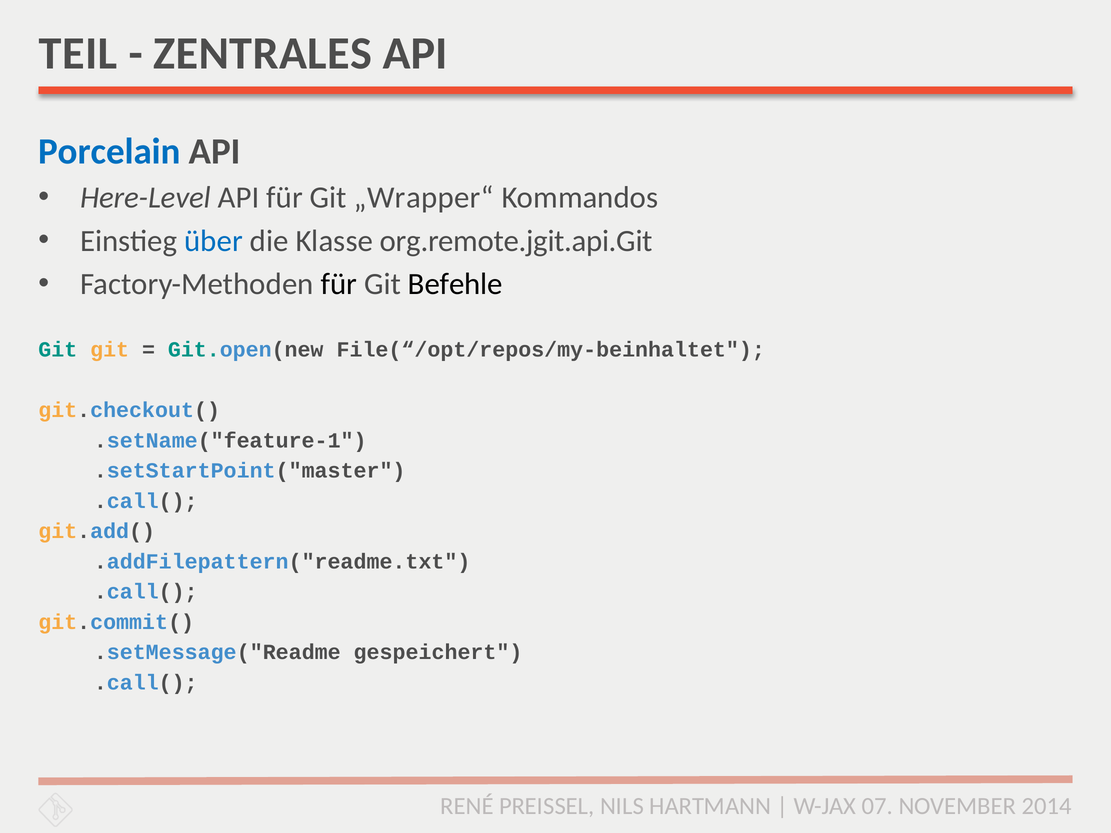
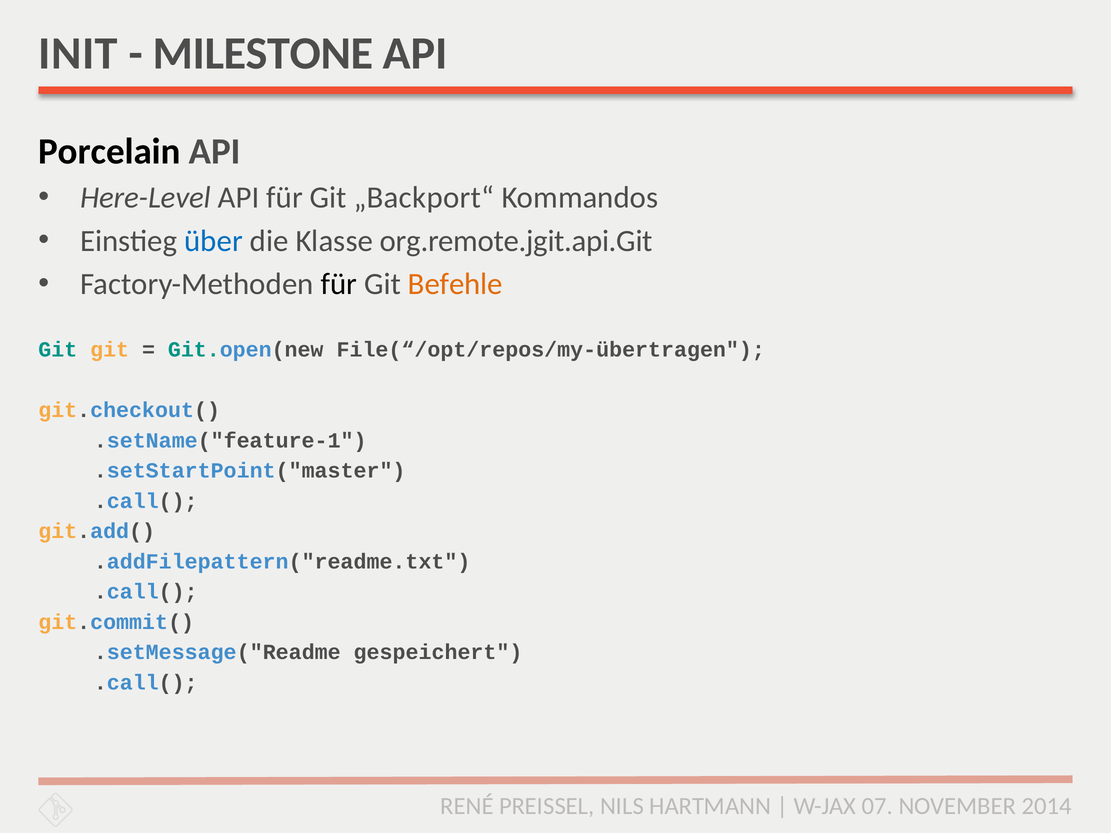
TEIL: TEIL -> INIT
ZENTRALES: ZENTRALES -> MILESTONE
Porcelain colour: blue -> black
„Wrapper“: „Wrapper“ -> „Backport“
Befehle colour: black -> orange
File(“/opt/repos/my-beinhaltet: File(“/opt/repos/my-beinhaltet -> File(“/opt/repos/my-übertragen
